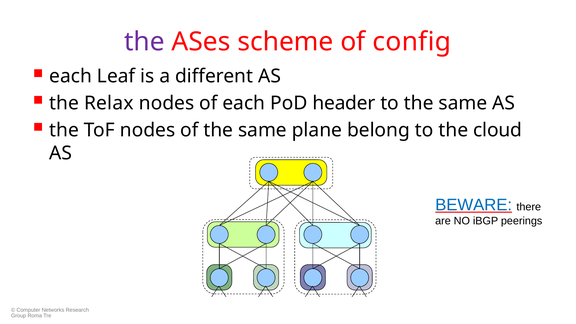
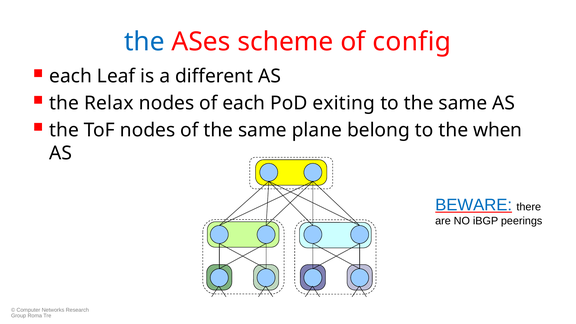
the at (144, 42) colour: purple -> blue
header: header -> exiting
cloud: cloud -> when
